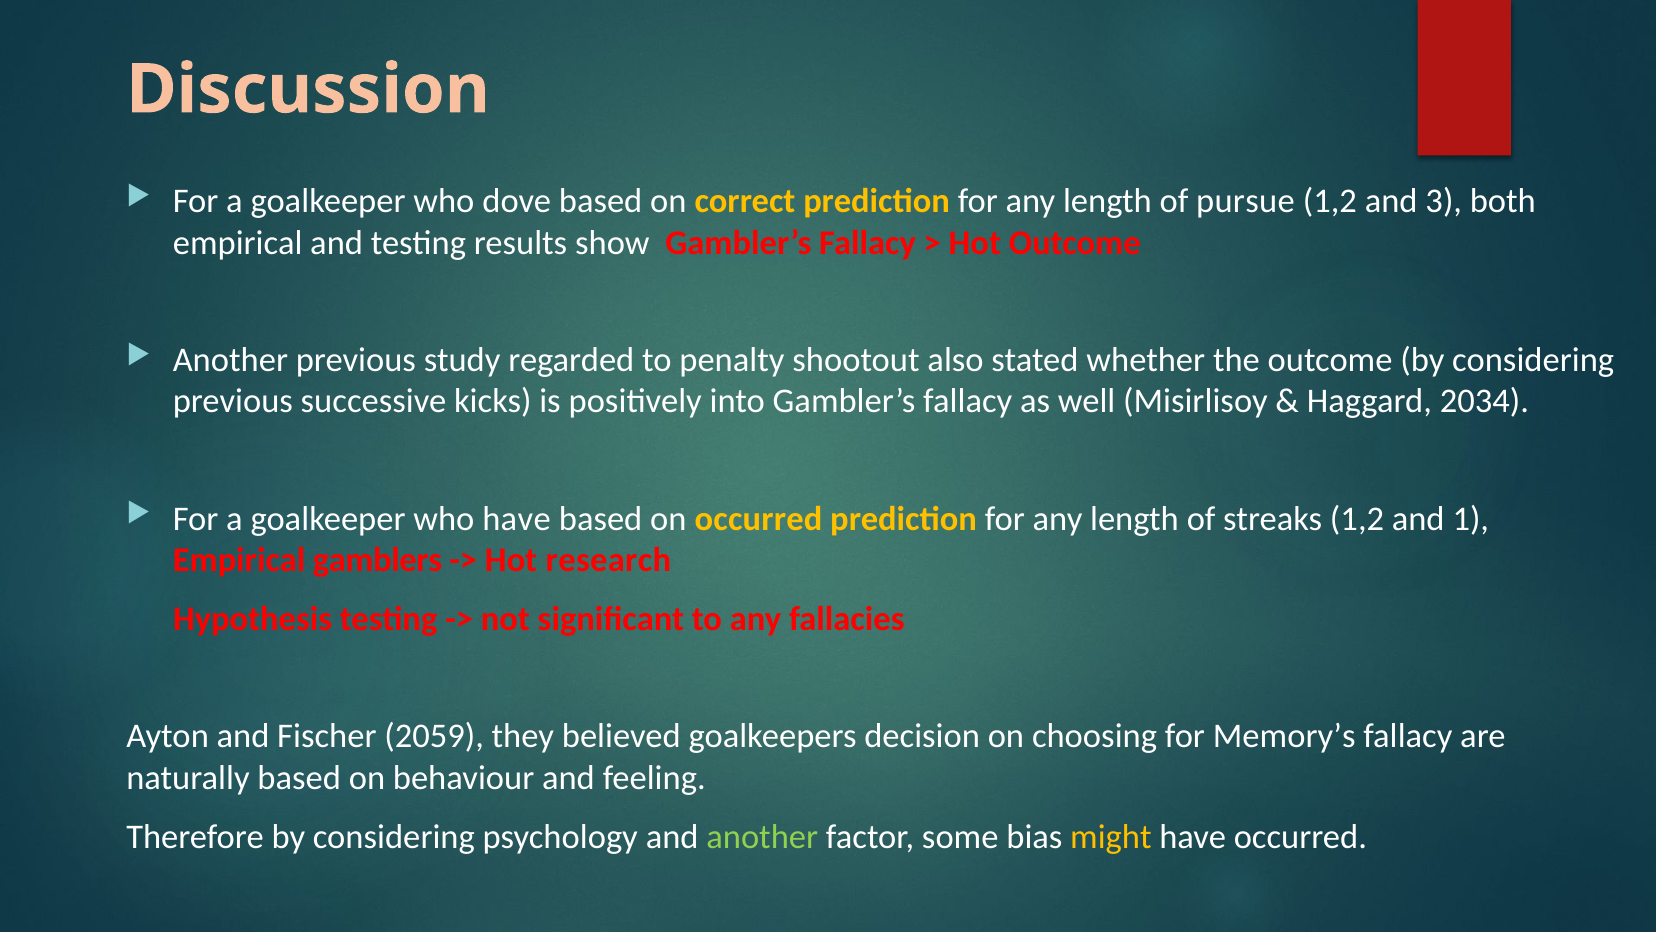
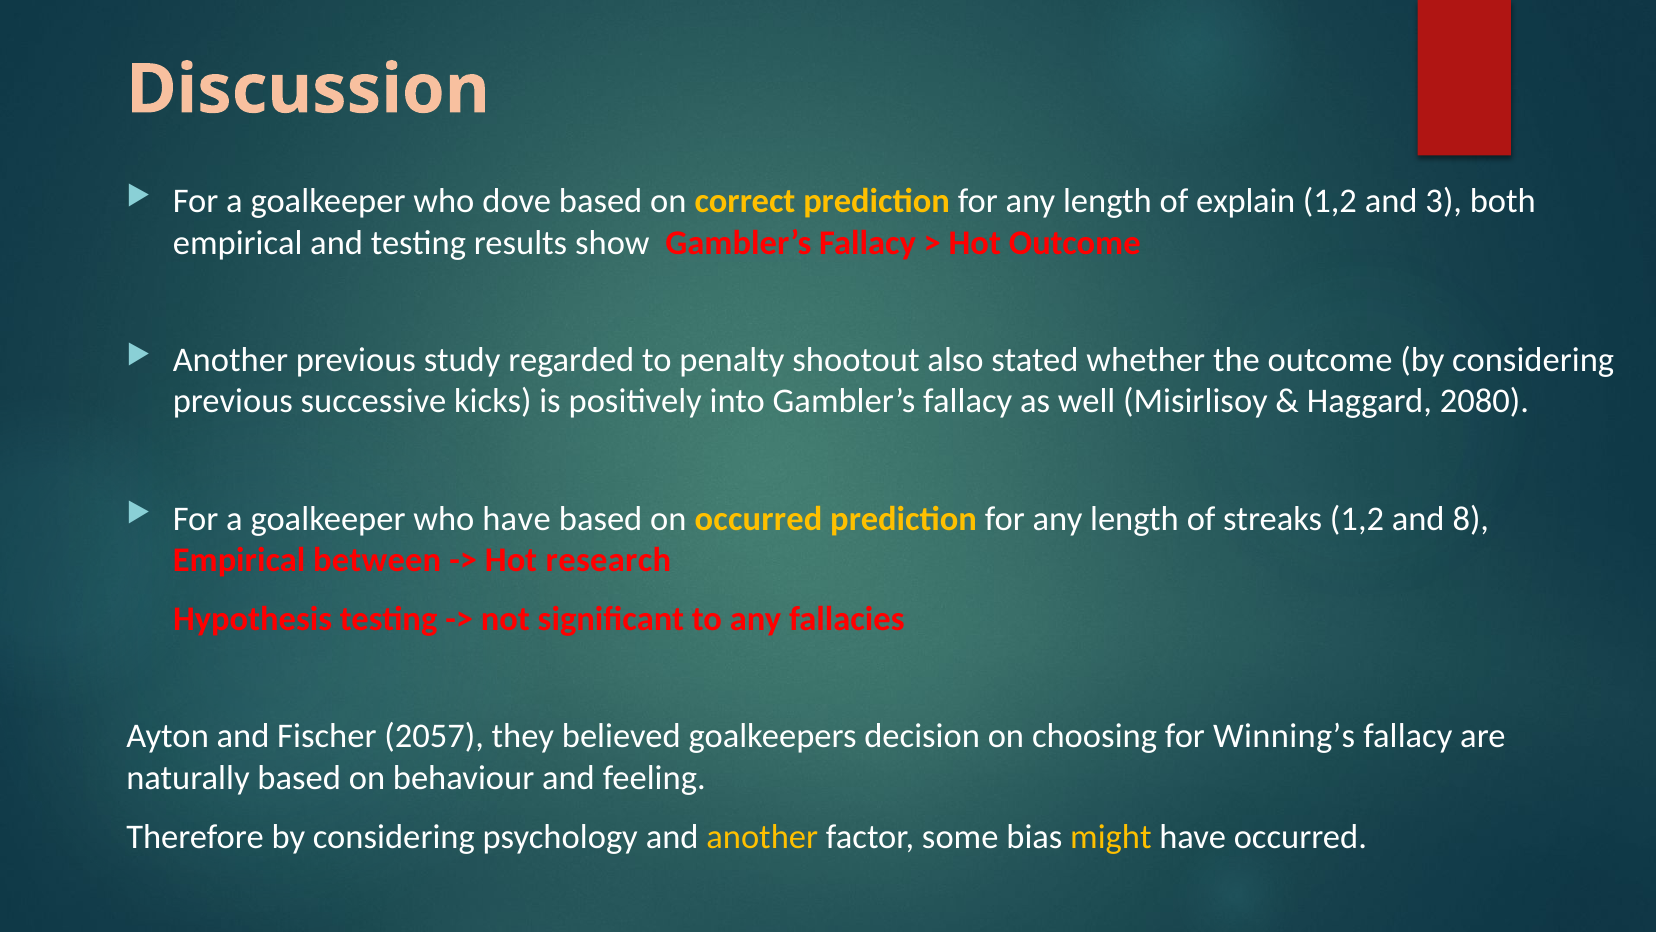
pursue: pursue -> explain
2034: 2034 -> 2080
1: 1 -> 8
gamblers: gamblers -> between
2059: 2059 -> 2057
Memory’s: Memory’s -> Winning’s
another at (762, 836) colour: light green -> yellow
